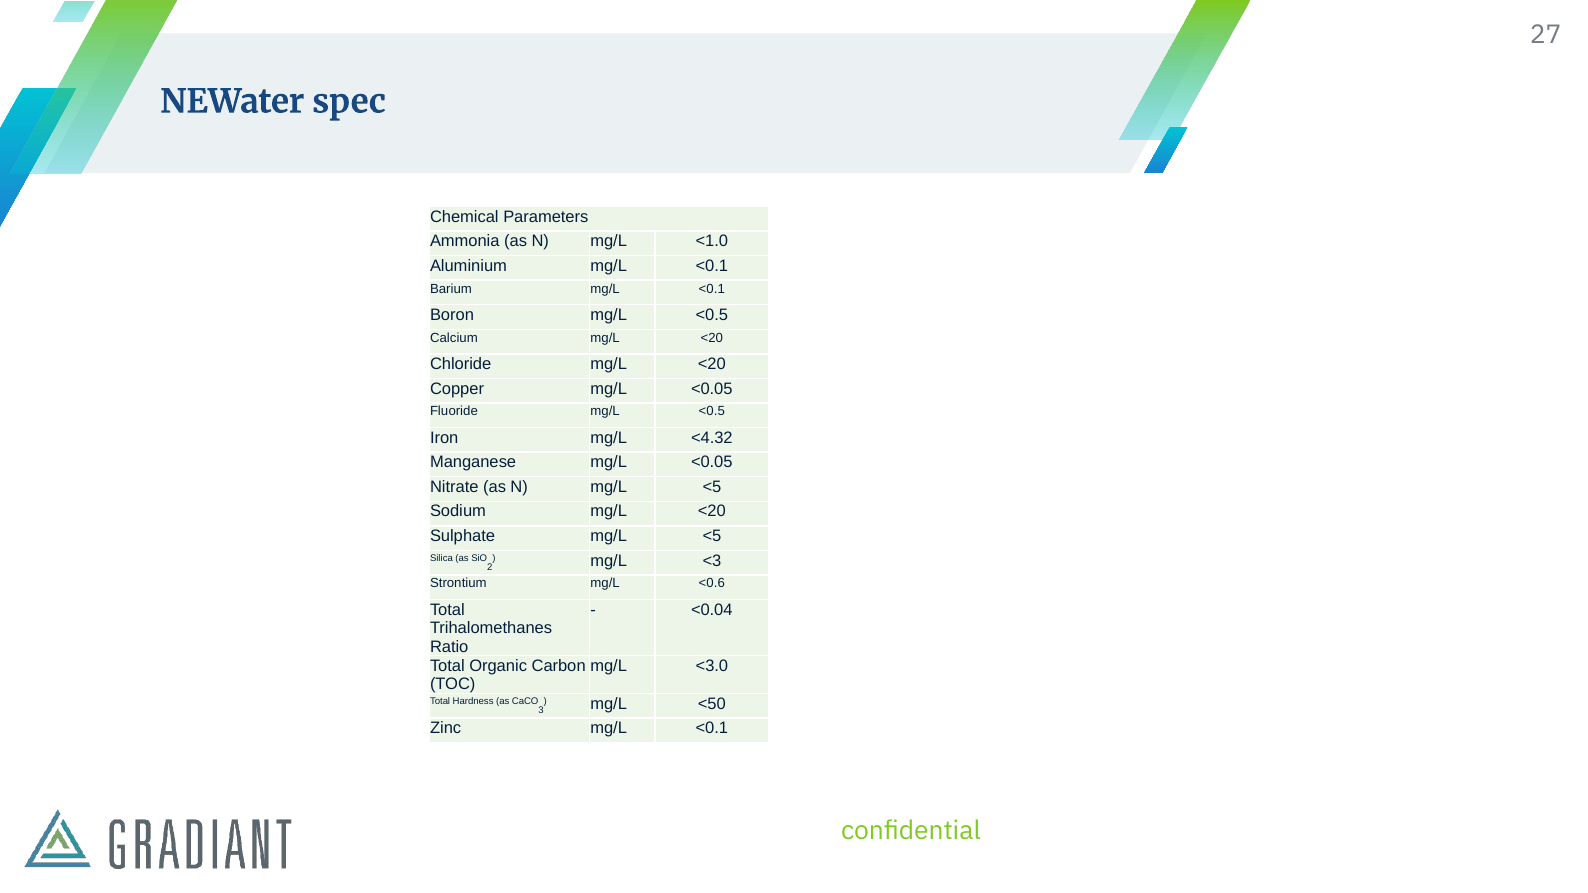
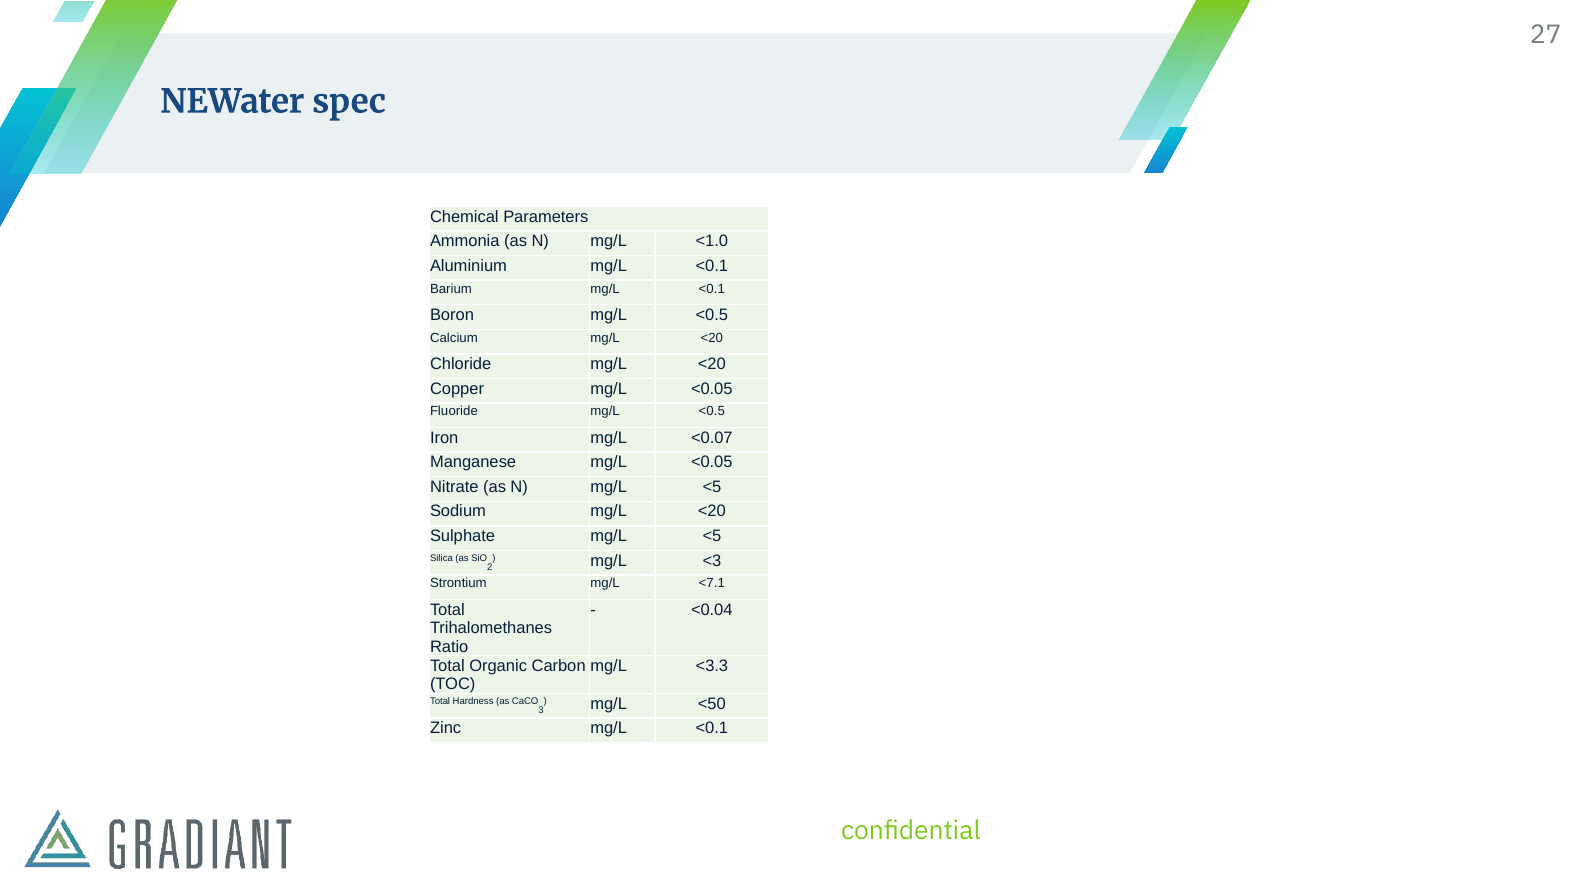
<4.32: <4.32 -> <0.07
<0.6: <0.6 -> <7.1
<3.0: <3.0 -> <3.3
